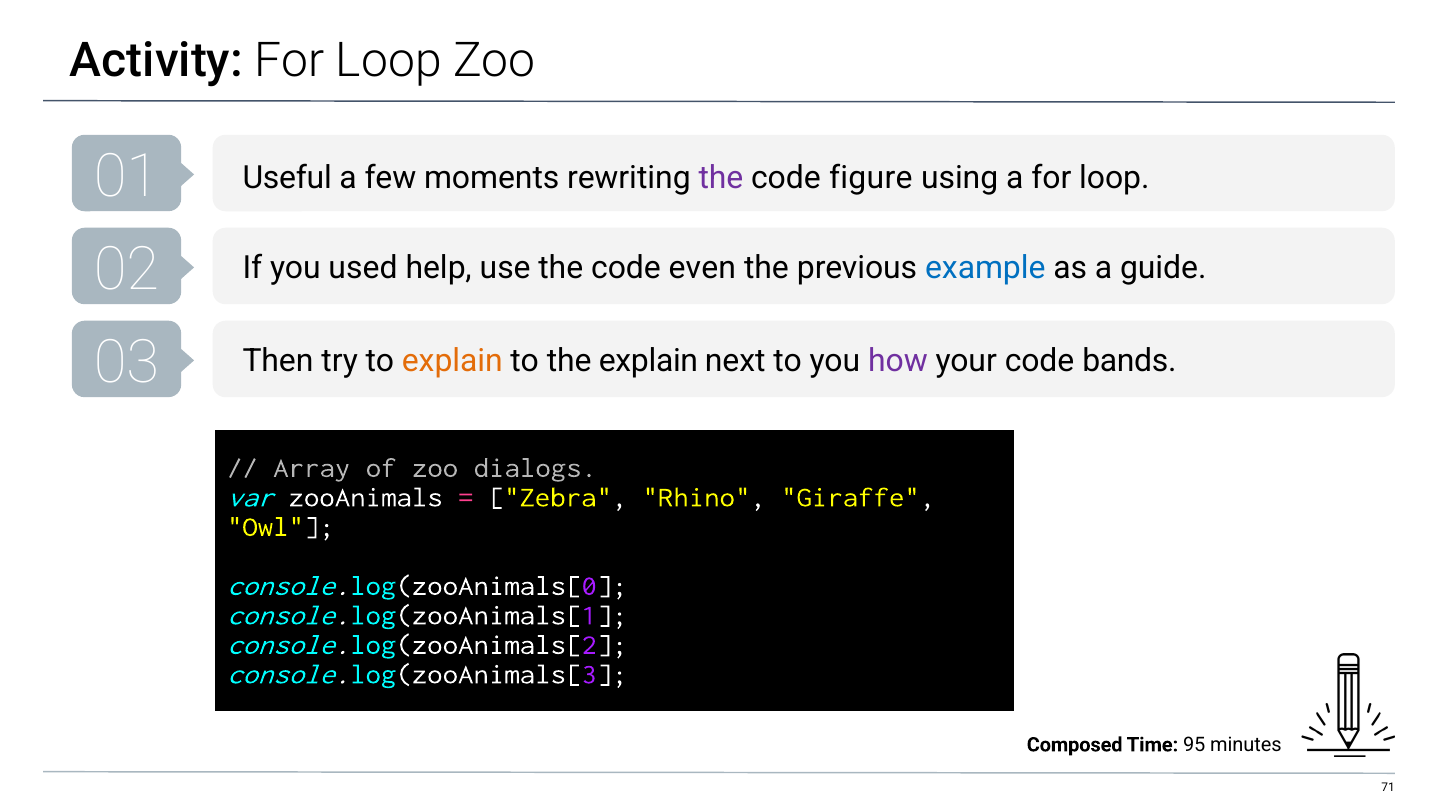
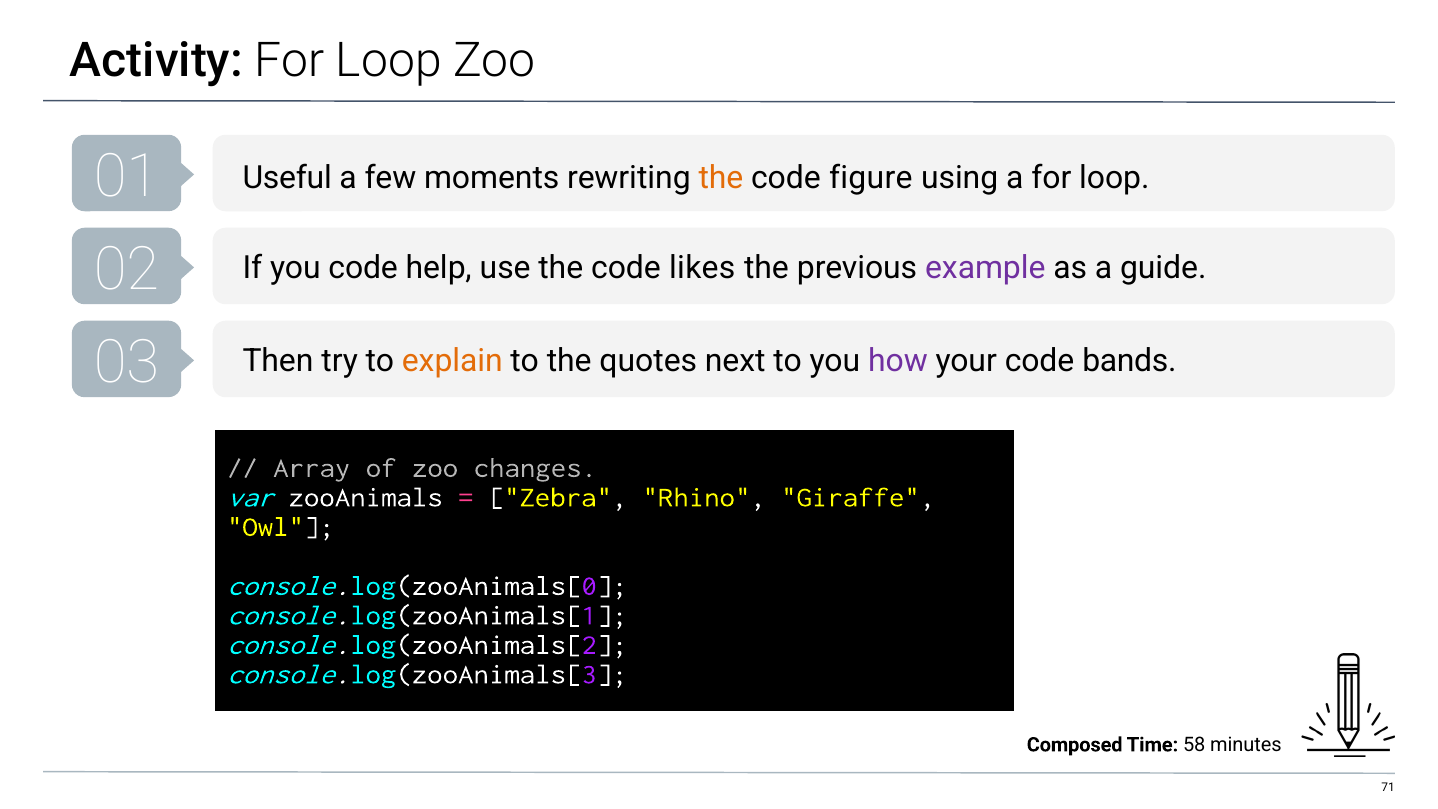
the at (721, 178) colour: purple -> orange
you used: used -> code
even: even -> likes
example colour: blue -> purple
the explain: explain -> quotes
dialogs: dialogs -> changes
95: 95 -> 58
